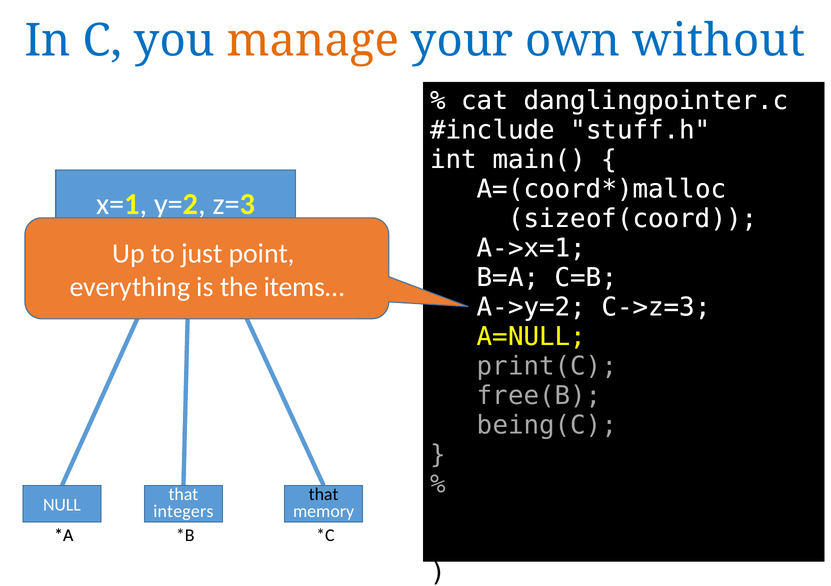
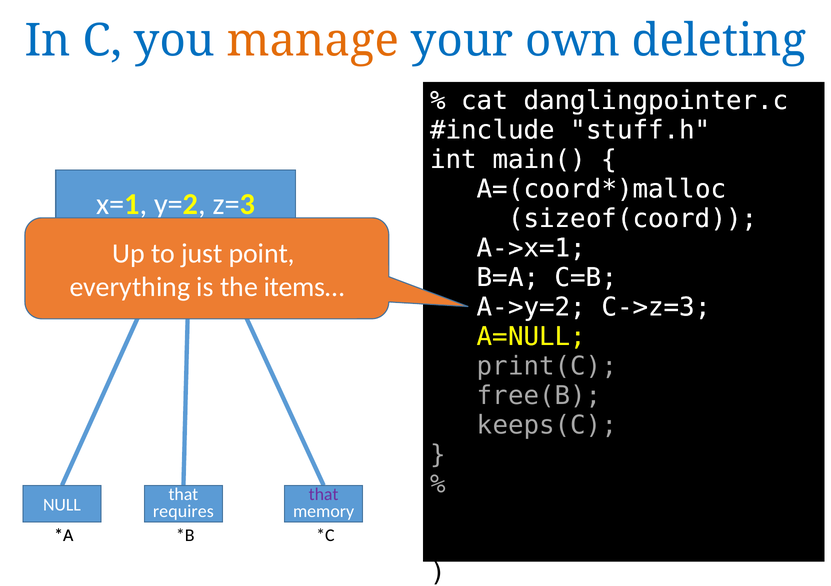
without: without -> deleting
being(C: being(C -> keeps(C
that at (324, 494) colour: black -> purple
integers: integers -> requires
